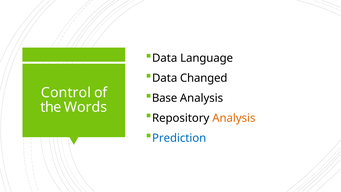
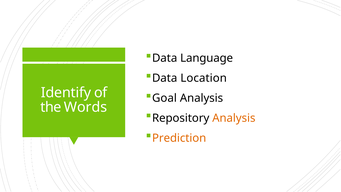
Changed: Changed -> Location
Control: Control -> Identify
Base: Base -> Goal
Prediction colour: blue -> orange
